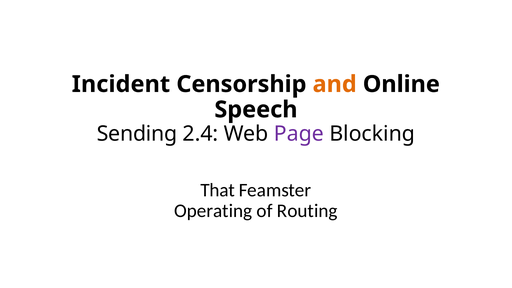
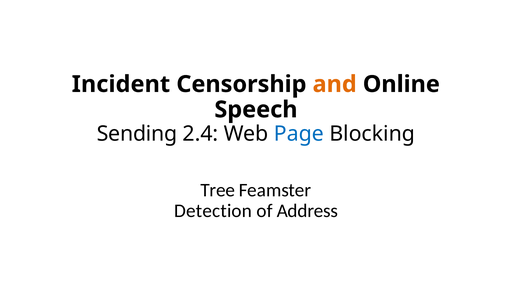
Page colour: purple -> blue
That: That -> Tree
Operating: Operating -> Detection
Routing: Routing -> Address
